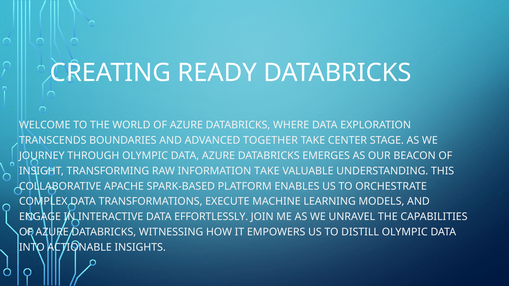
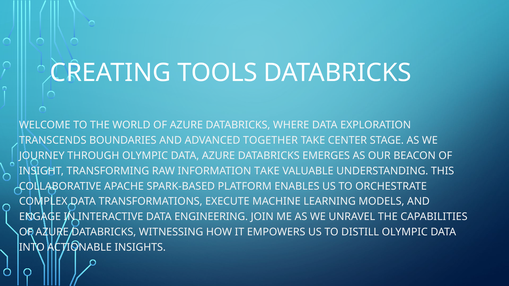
READY: READY -> TOOLS
EFFORTLESSLY: EFFORTLESSLY -> ENGINEERING
